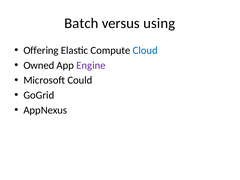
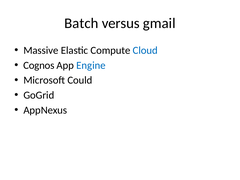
using: using -> gmail
Offering: Offering -> Massive
Owned: Owned -> Cognos
Engine colour: purple -> blue
